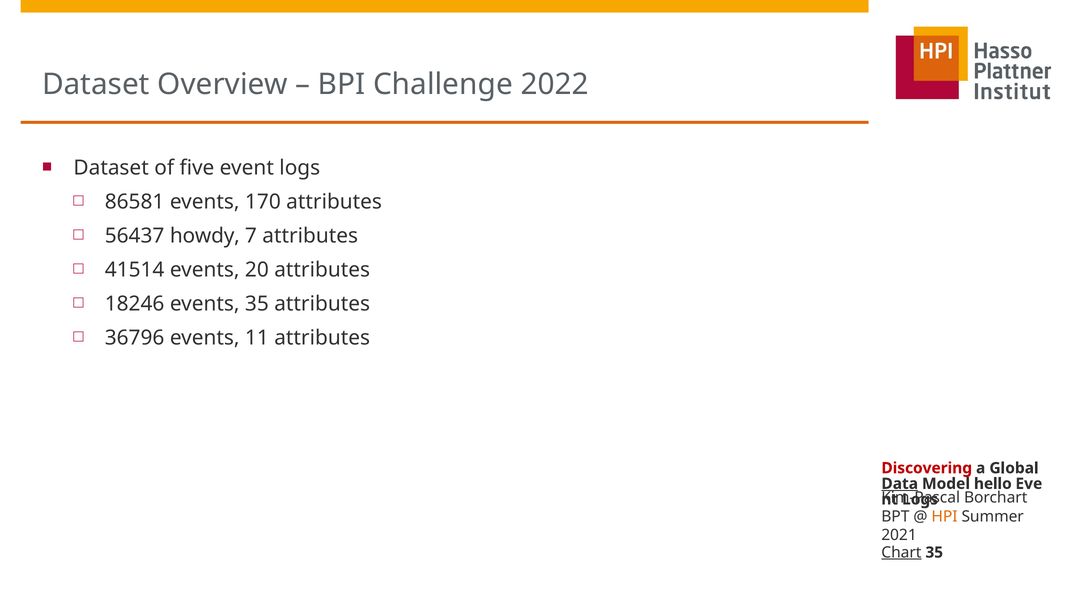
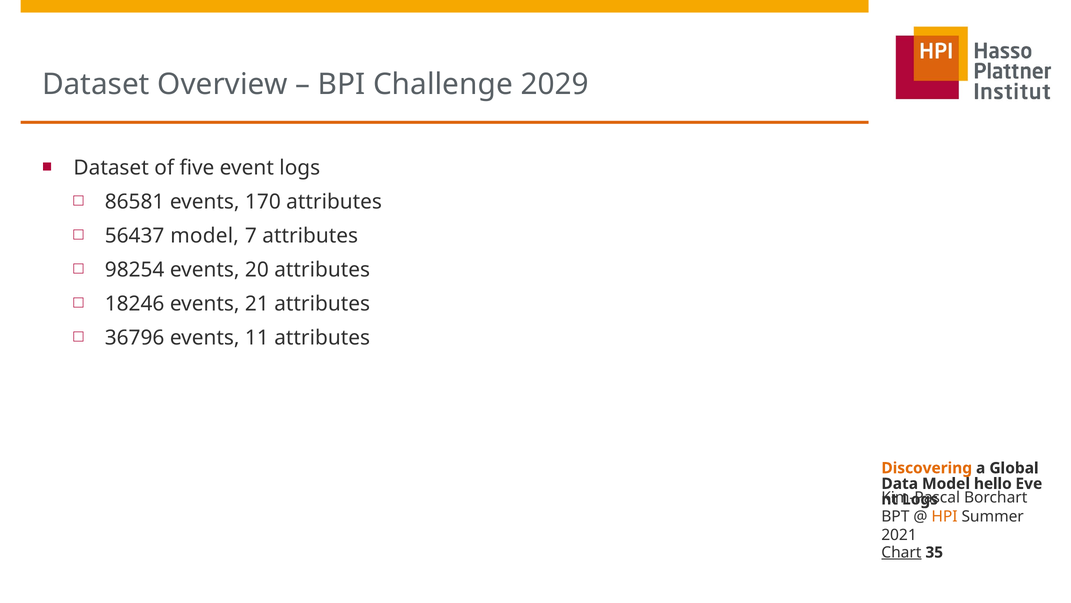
2022: 2022 -> 2029
56437 howdy: howdy -> model
41514: 41514 -> 98254
events 35: 35 -> 21
Discovering colour: red -> orange
Data underline: present -> none
